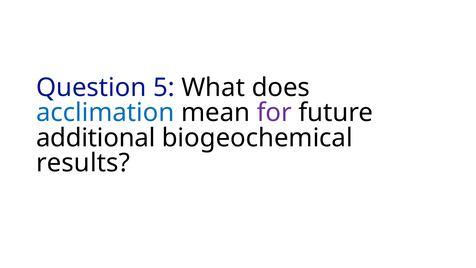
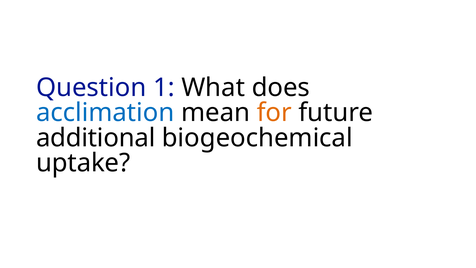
5: 5 -> 1
for colour: purple -> orange
results: results -> uptake
